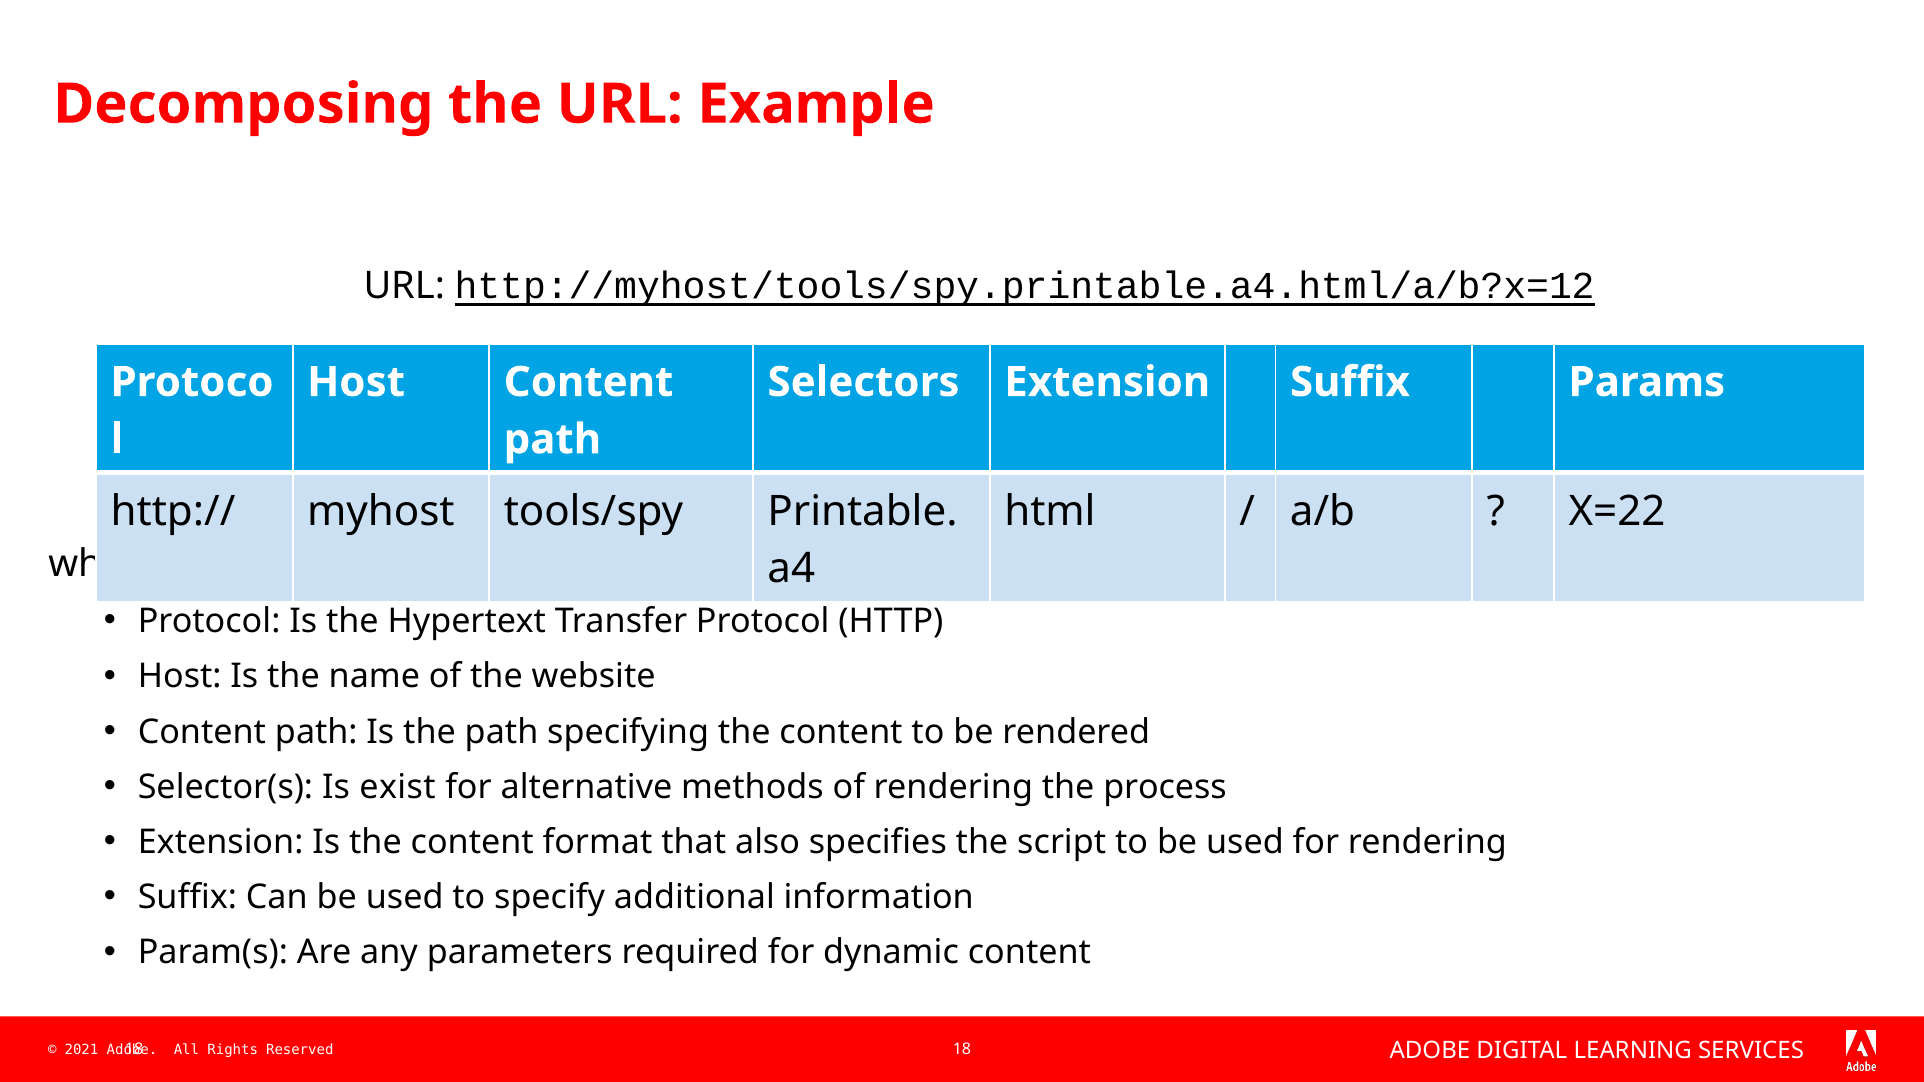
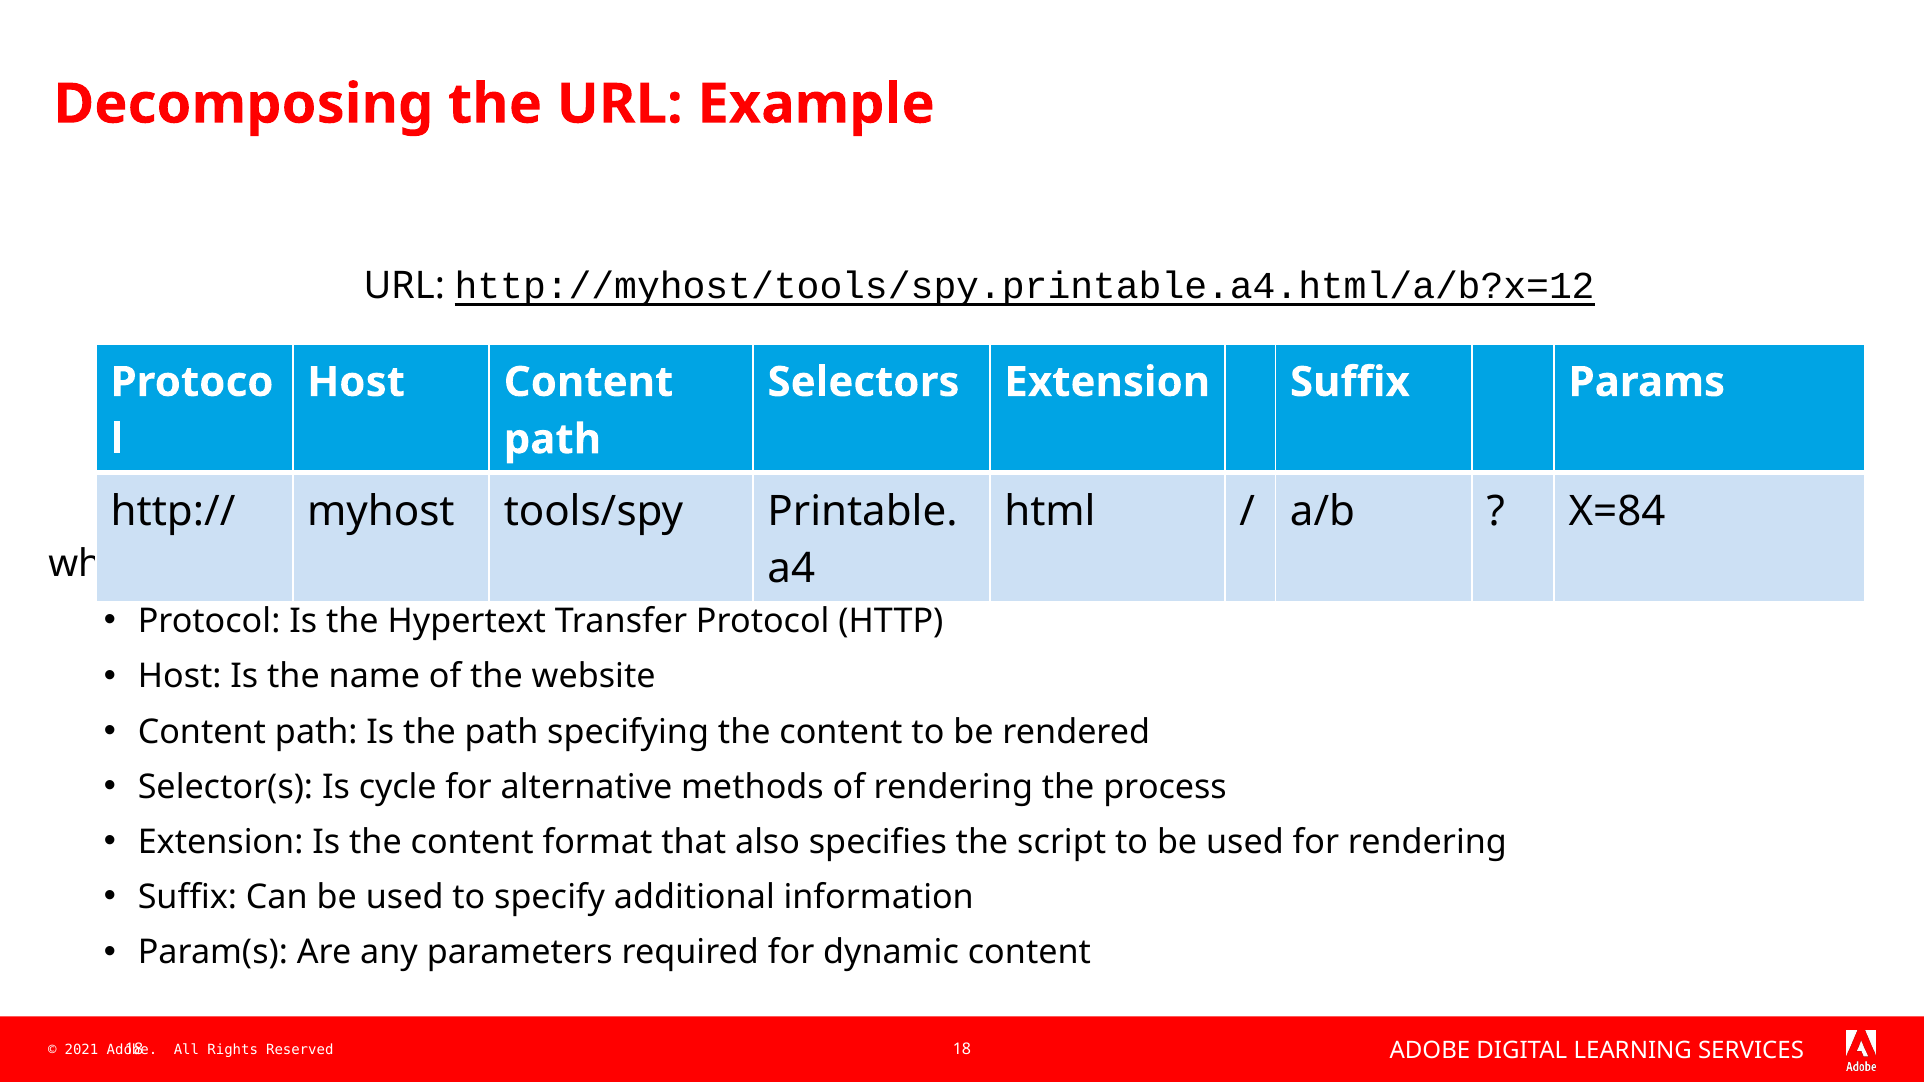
X=22: X=22 -> X=84
exist: exist -> cycle
